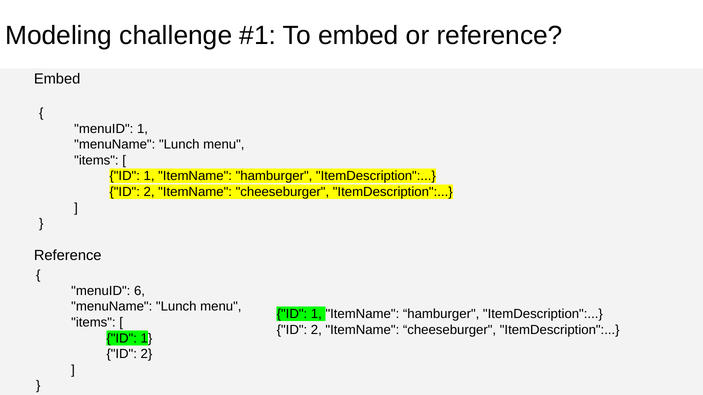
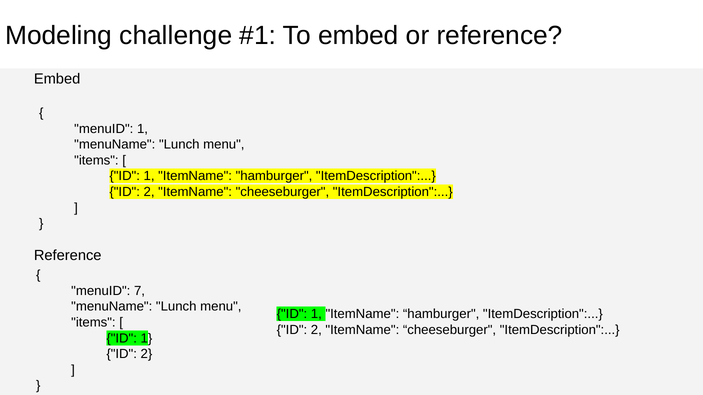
6: 6 -> 7
